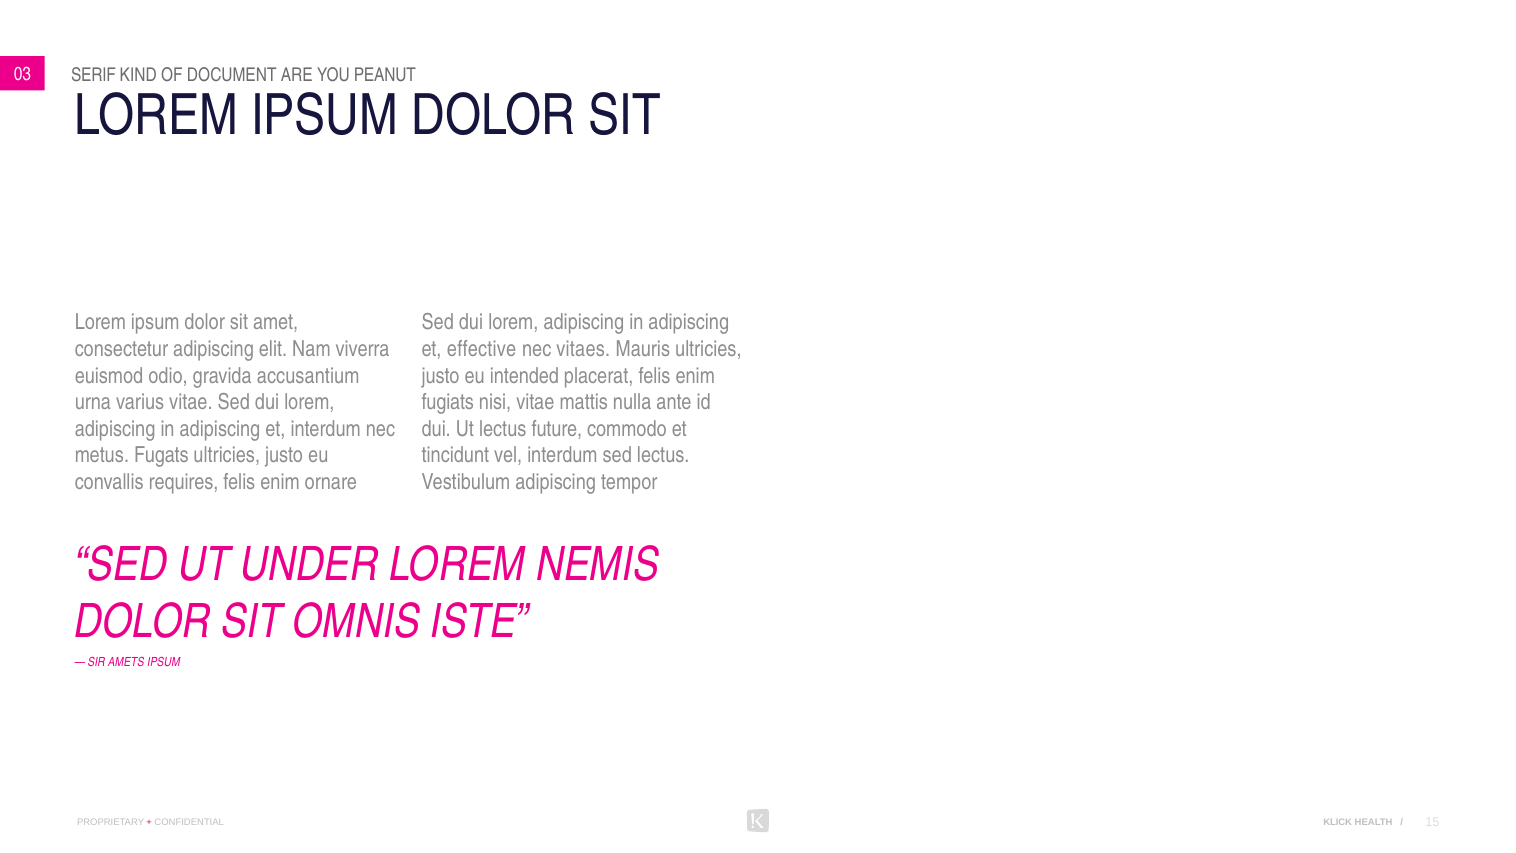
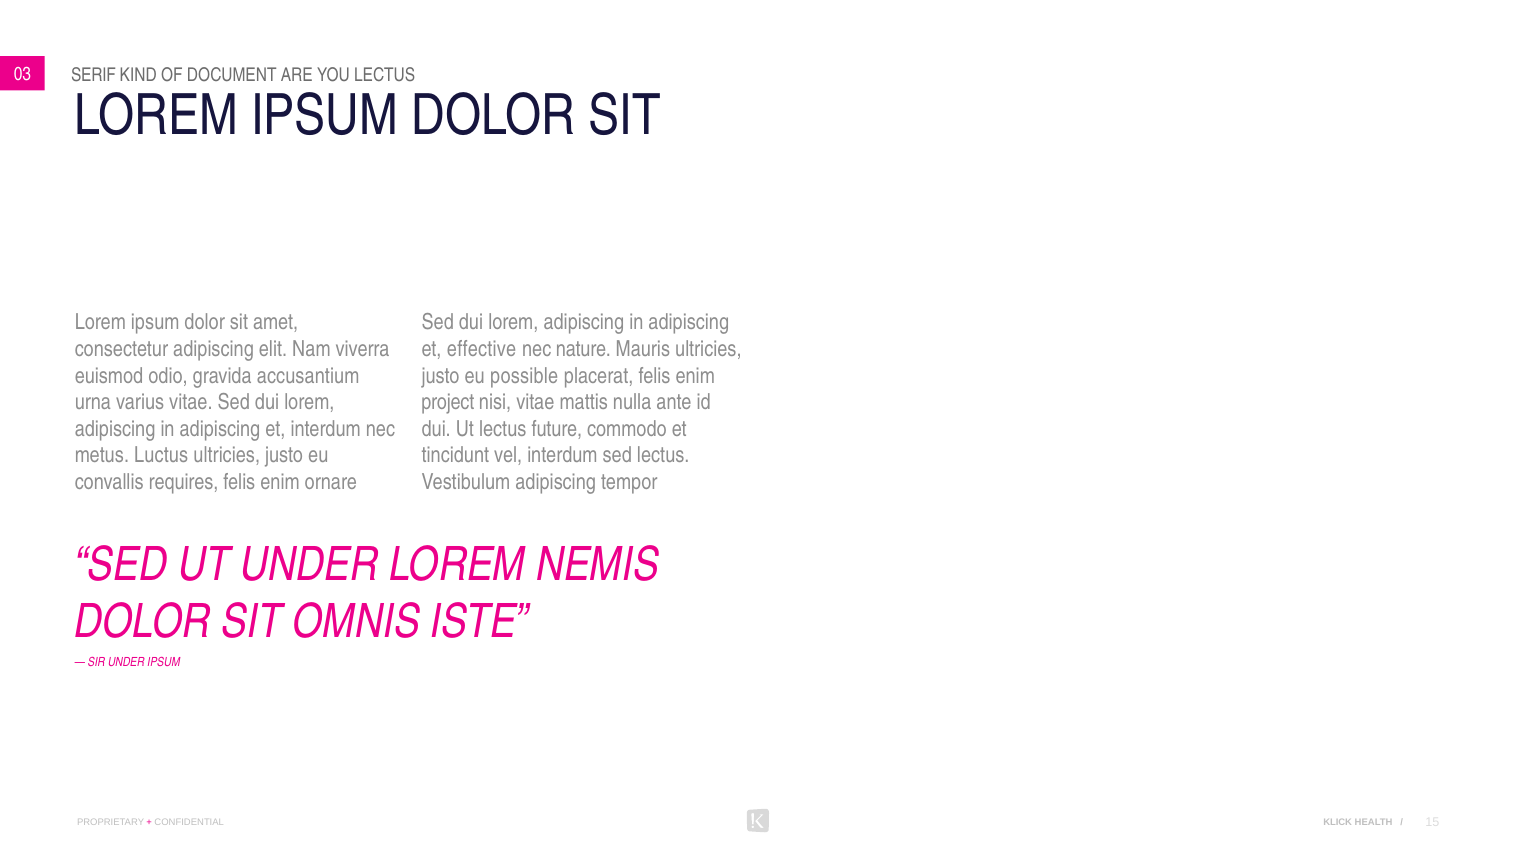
YOU PEANUT: PEANUT -> LECTUS
vitaes: vitaes -> nature
intended: intended -> possible
fugiats: fugiats -> project
Fugats: Fugats -> Luctus
SIR AMETS: AMETS -> UNDER
